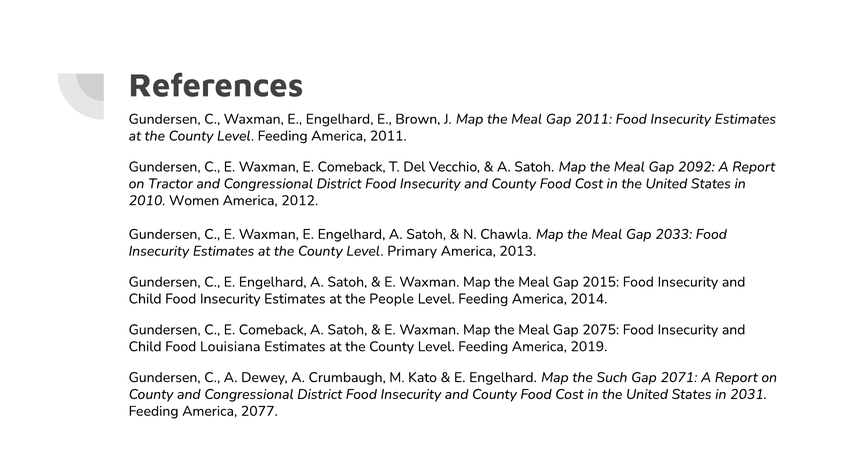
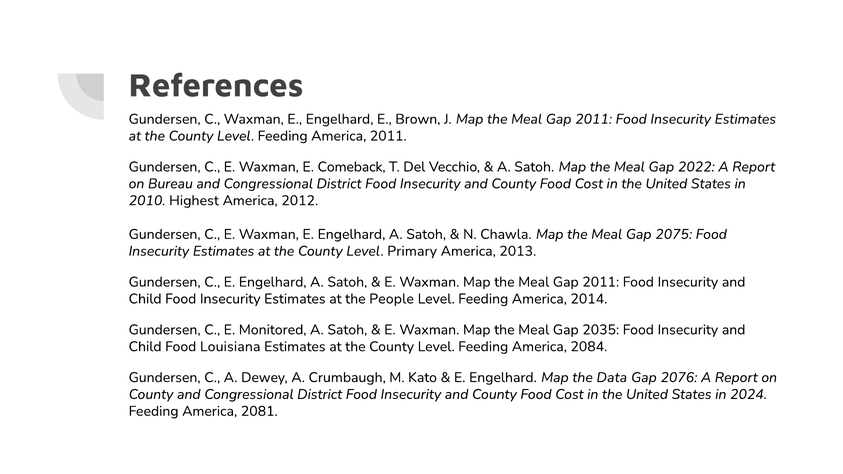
2092: 2092 -> 2022
Tractor: Tractor -> Bureau
Women: Women -> Highest
2033: 2033 -> 2075
2015 at (601, 282): 2015 -> 2011
C E Comeback: Comeback -> Monitored
2075: 2075 -> 2035
2019: 2019 -> 2084
Such: Such -> Data
2071: 2071 -> 2076
2031: 2031 -> 2024
2077: 2077 -> 2081
